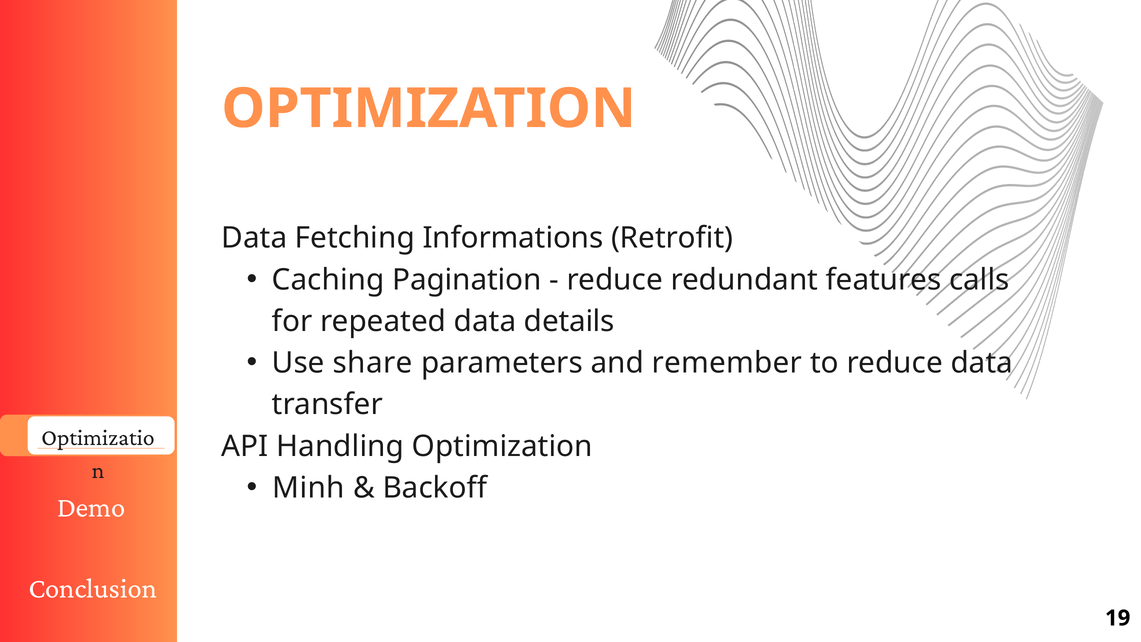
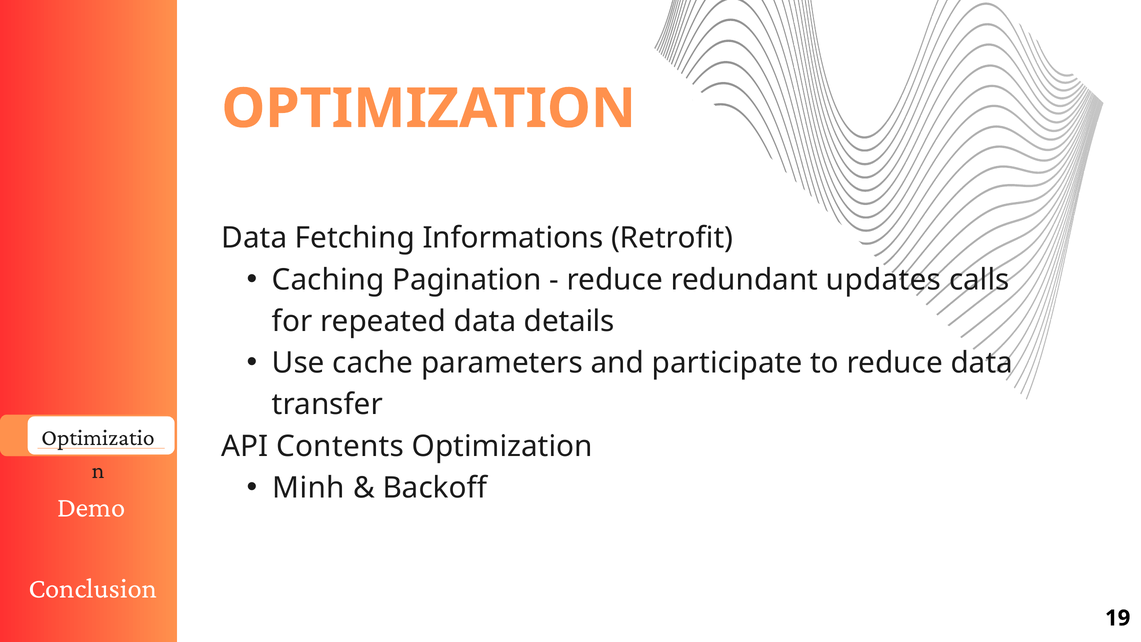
features: features -> updates
share: share -> cache
remember: remember -> participate
Handling: Handling -> Contents
